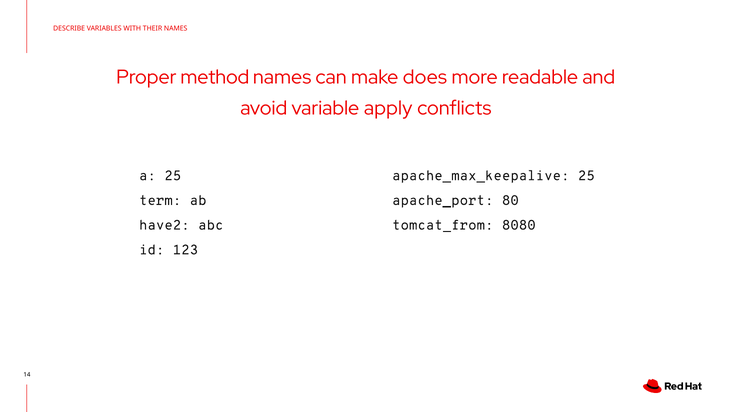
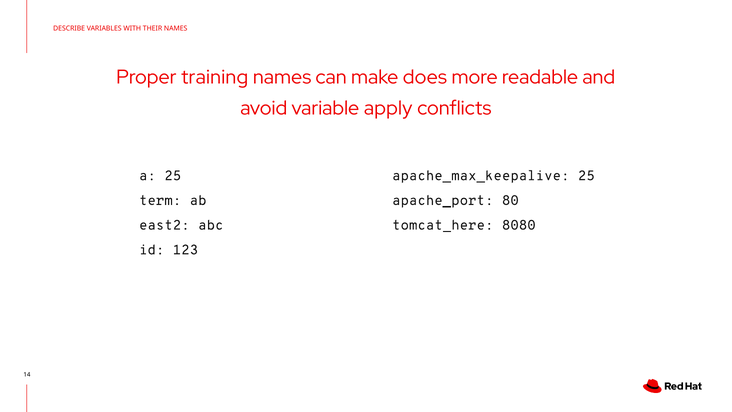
method: method -> training
have2: have2 -> east2
tomcat_from: tomcat_from -> tomcat_here
